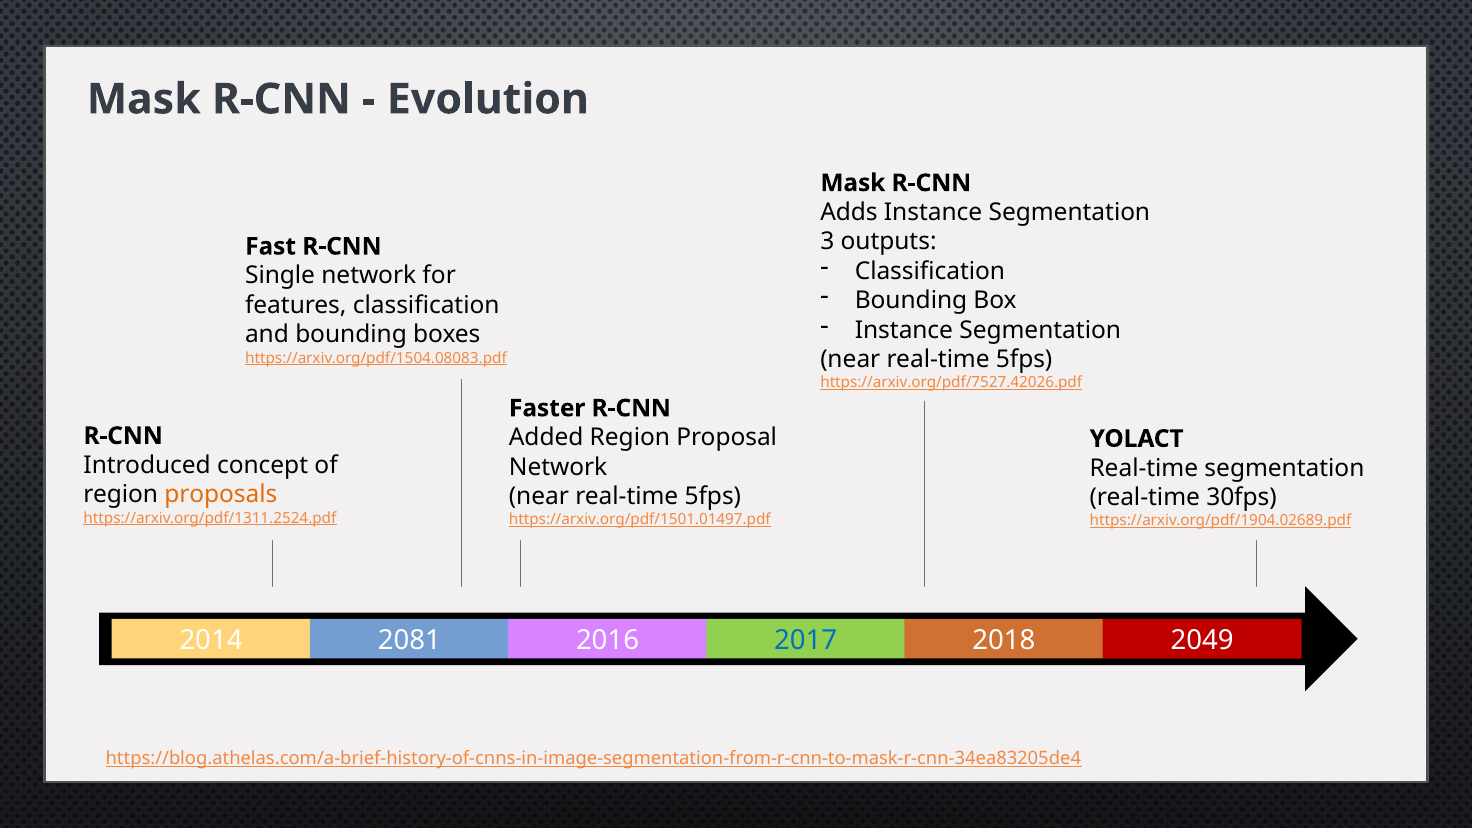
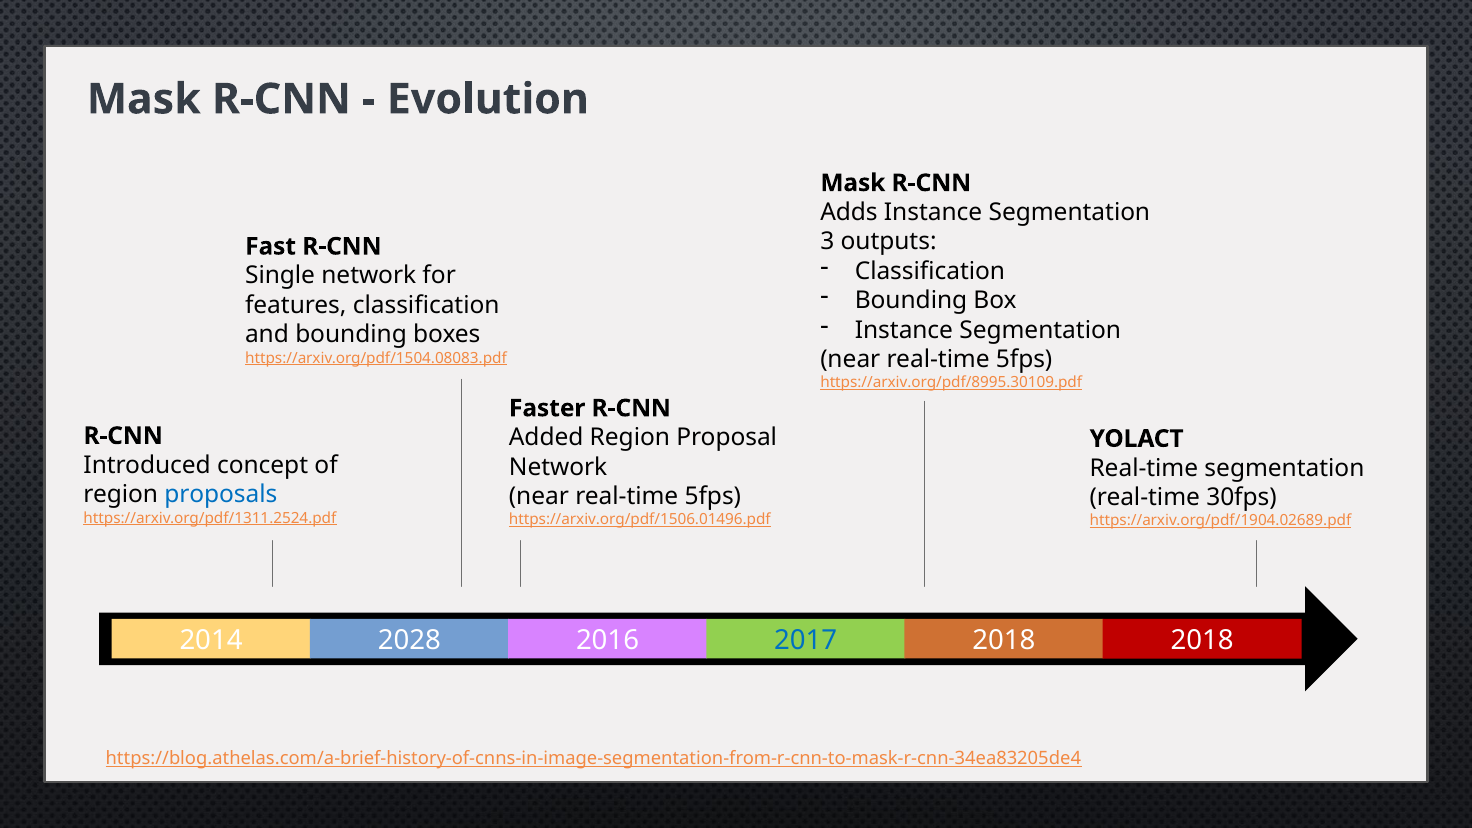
https://arxiv.org/pdf/7527.42026.pdf: https://arxiv.org/pdf/7527.42026.pdf -> https://arxiv.org/pdf/8995.30109.pdf
proposals colour: orange -> blue
https://arxiv.org/pdf/1501.01497.pdf: https://arxiv.org/pdf/1501.01497.pdf -> https://arxiv.org/pdf/1506.01496.pdf
2081: 2081 -> 2028
2018 2049: 2049 -> 2018
